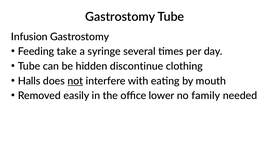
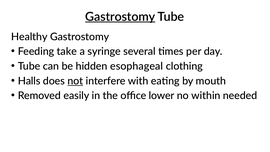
Gastrostomy at (120, 17) underline: none -> present
Infusion: Infusion -> Healthy
discontinue: discontinue -> esophageal
family: family -> within
